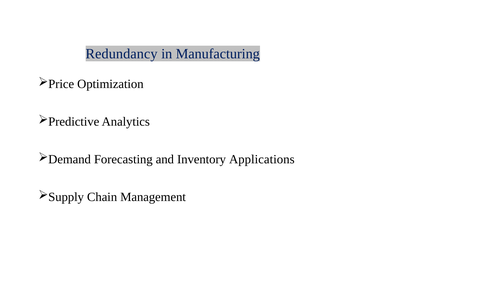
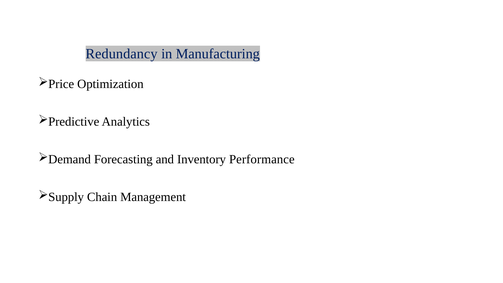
Applications: Applications -> Performance
